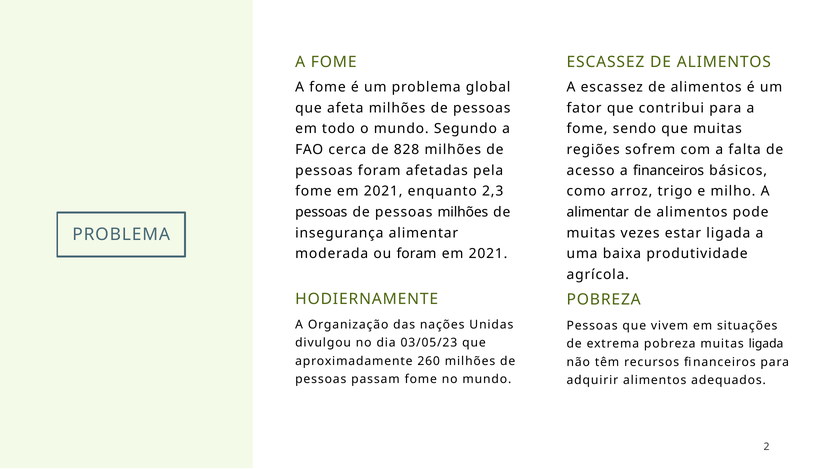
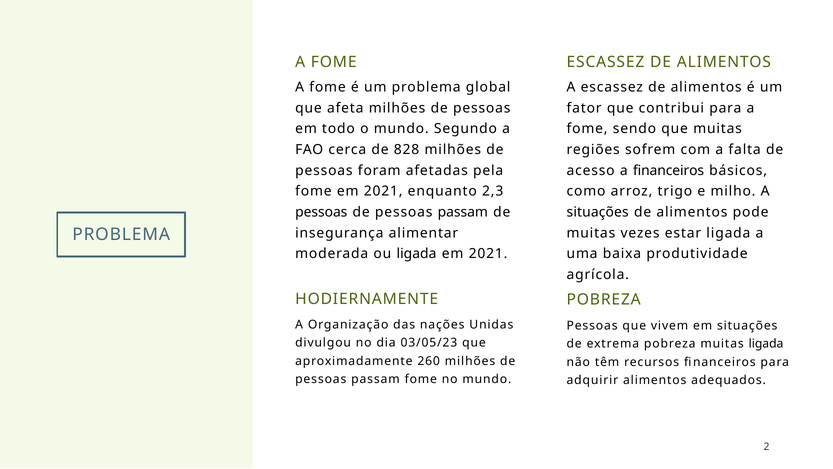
milhões at (463, 212): milhões -> passam
alimentar at (598, 212): alimentar -> situações
ou foram: foram -> ligada
